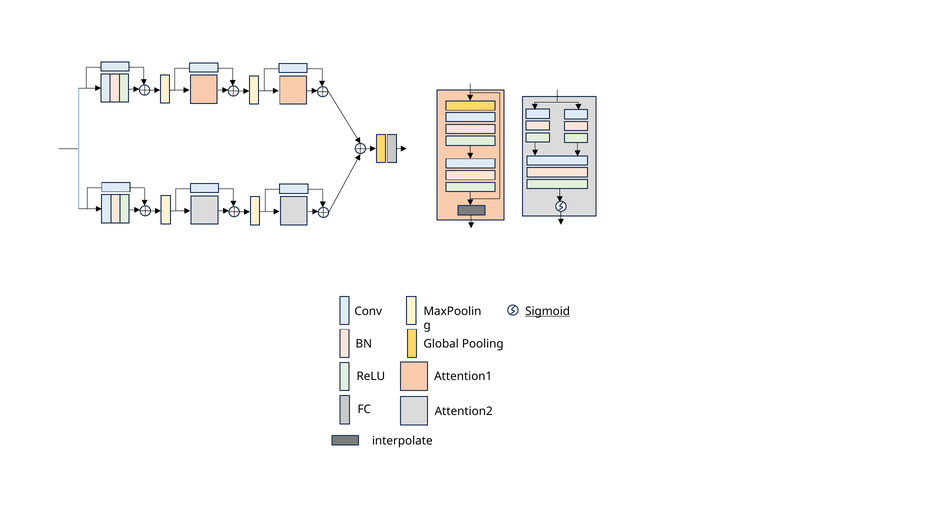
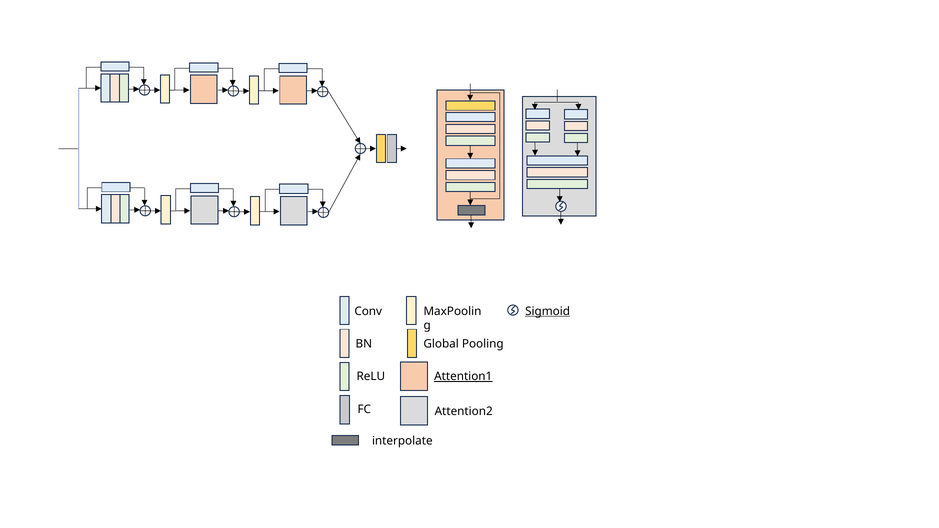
Attention1 underline: none -> present
